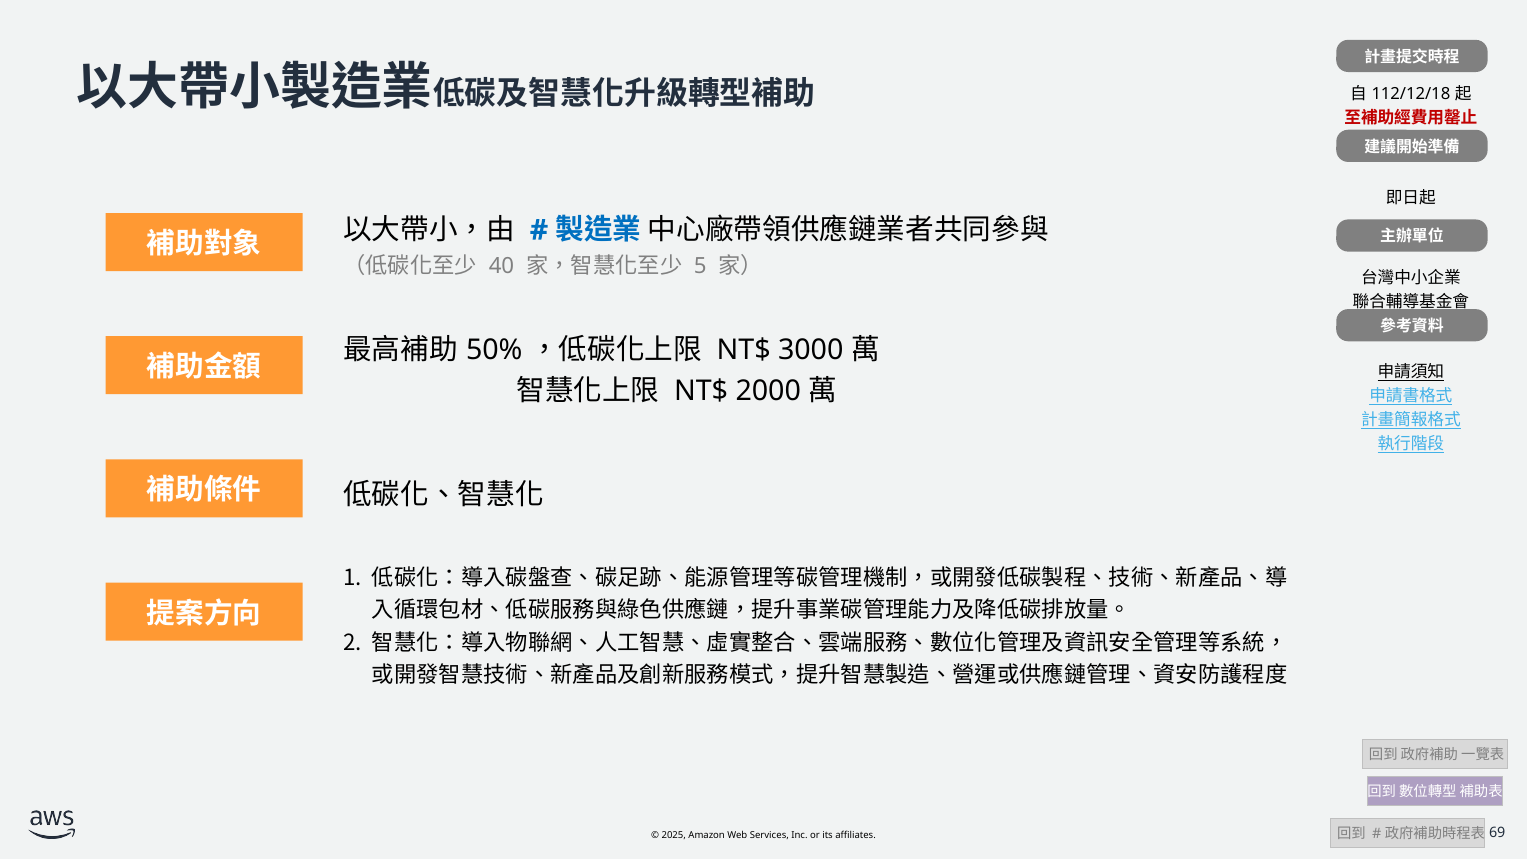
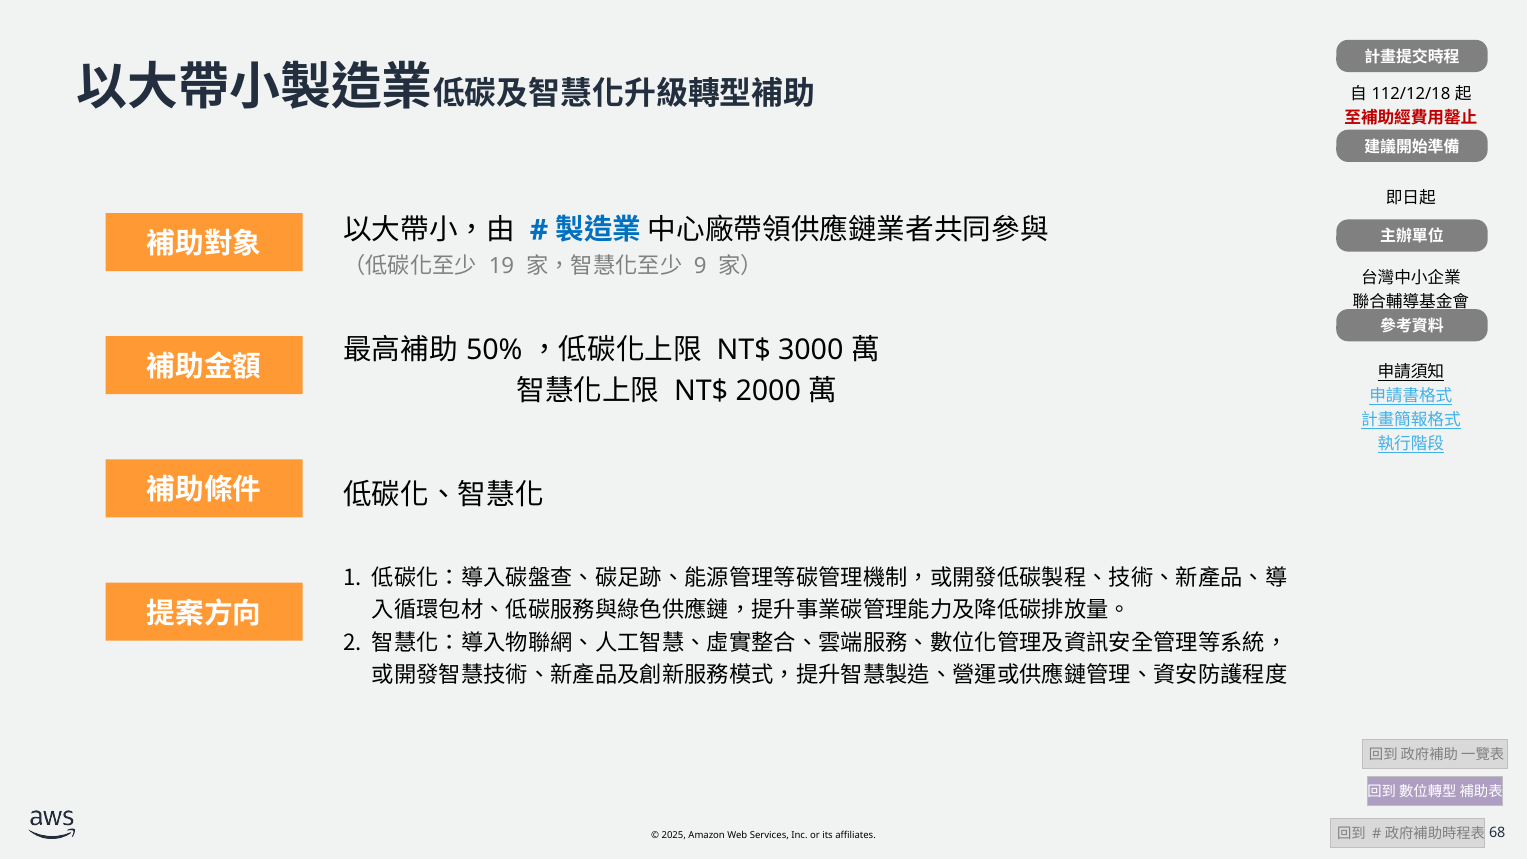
40: 40 -> 19
5: 5 -> 9
69: 69 -> 68
